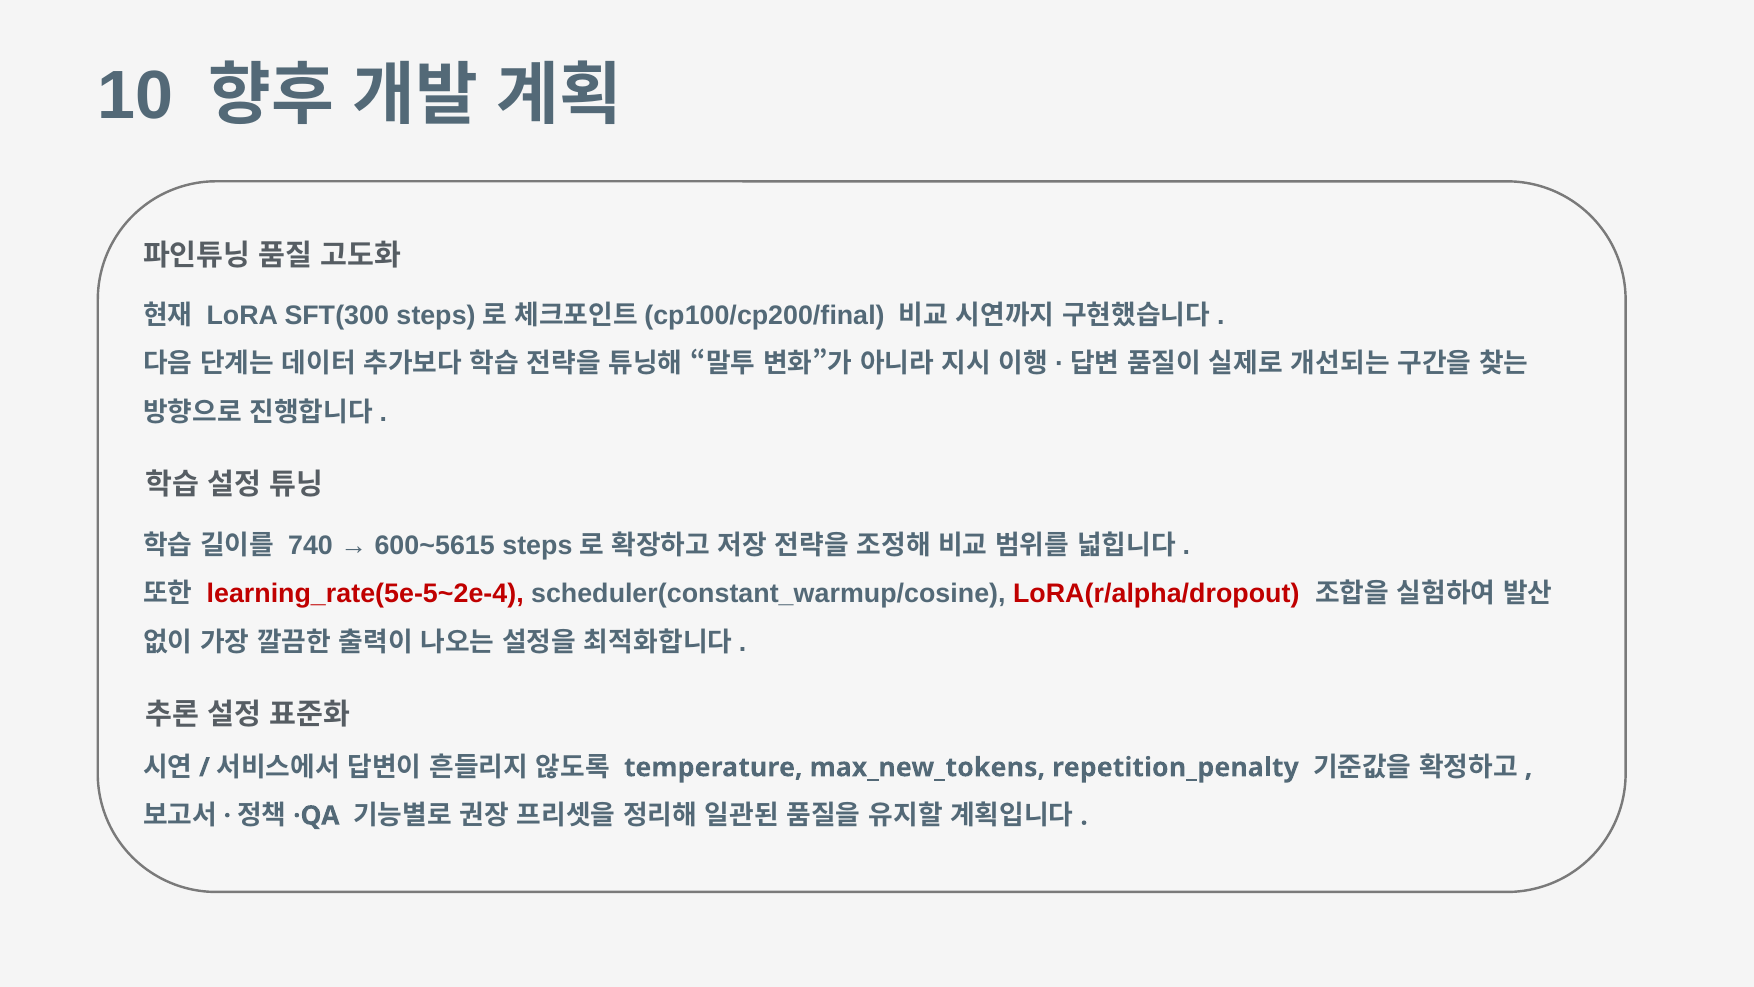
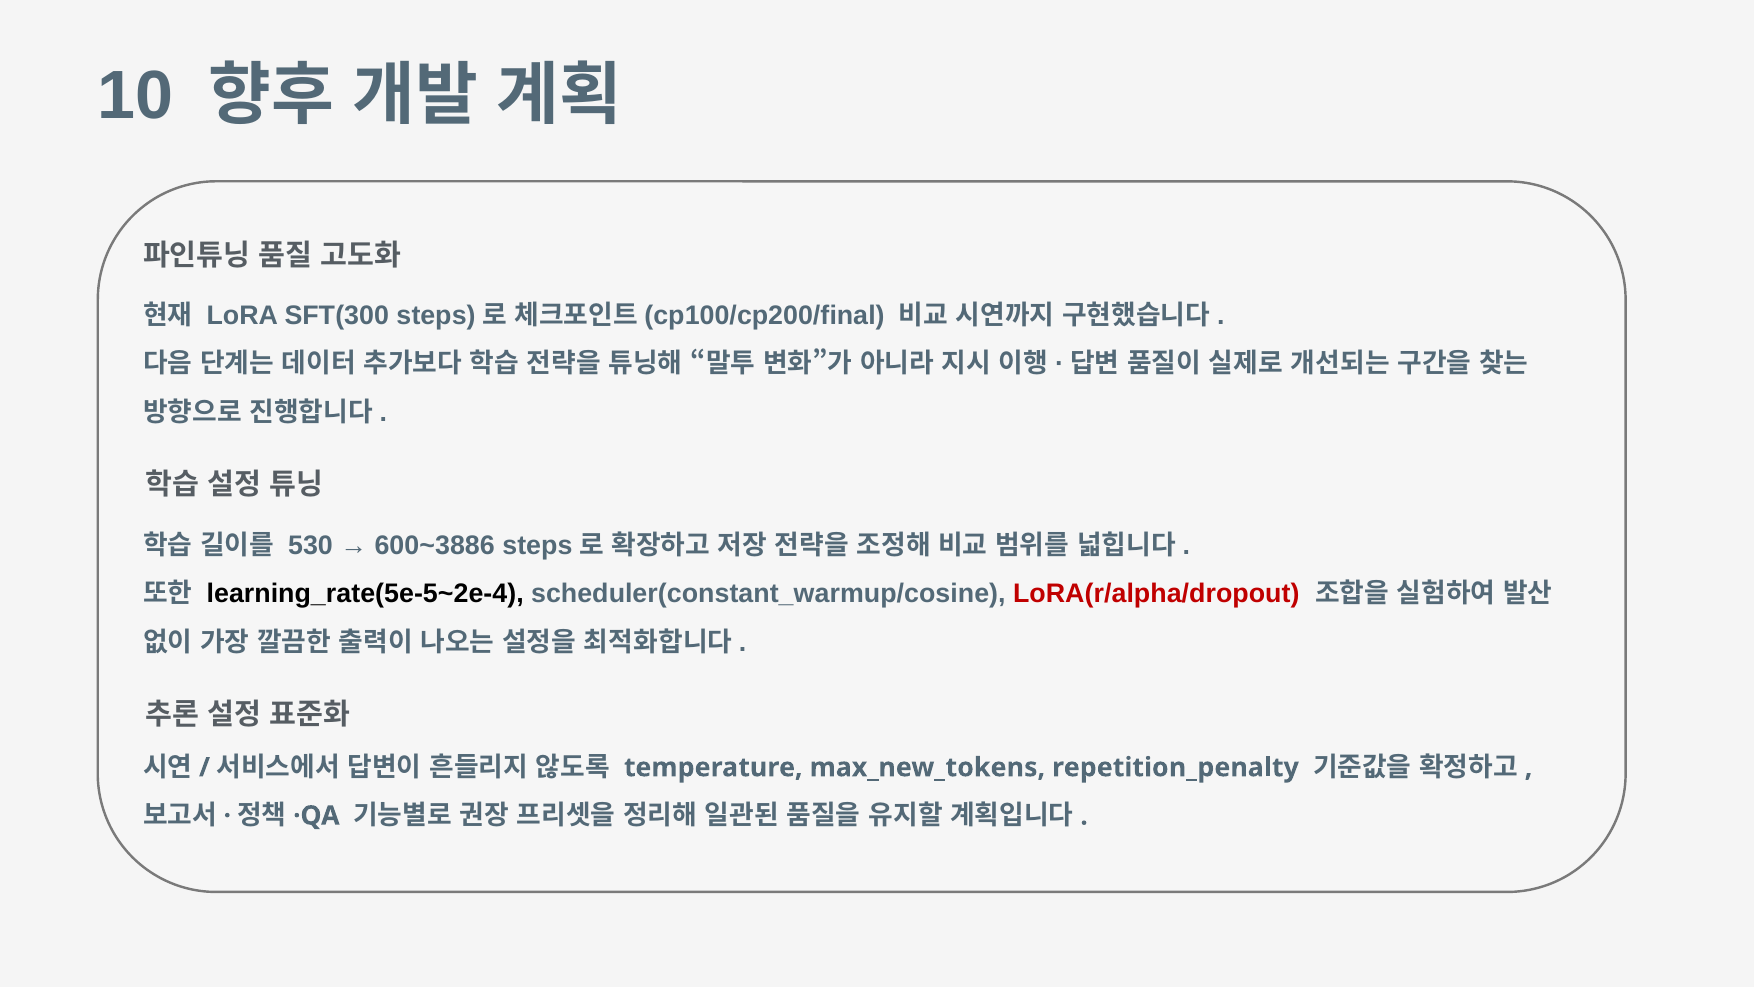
740: 740 -> 530
600~5615: 600~5615 -> 600~3886
learning_rate(5e-5~2e-4 colour: red -> black
